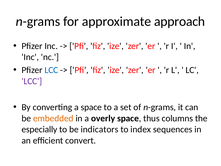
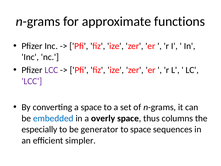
approach: approach -> functions
LCC at (51, 70) colour: blue -> purple
embedded colour: orange -> blue
indicators: indicators -> generator
to index: index -> space
convert: convert -> simpler
